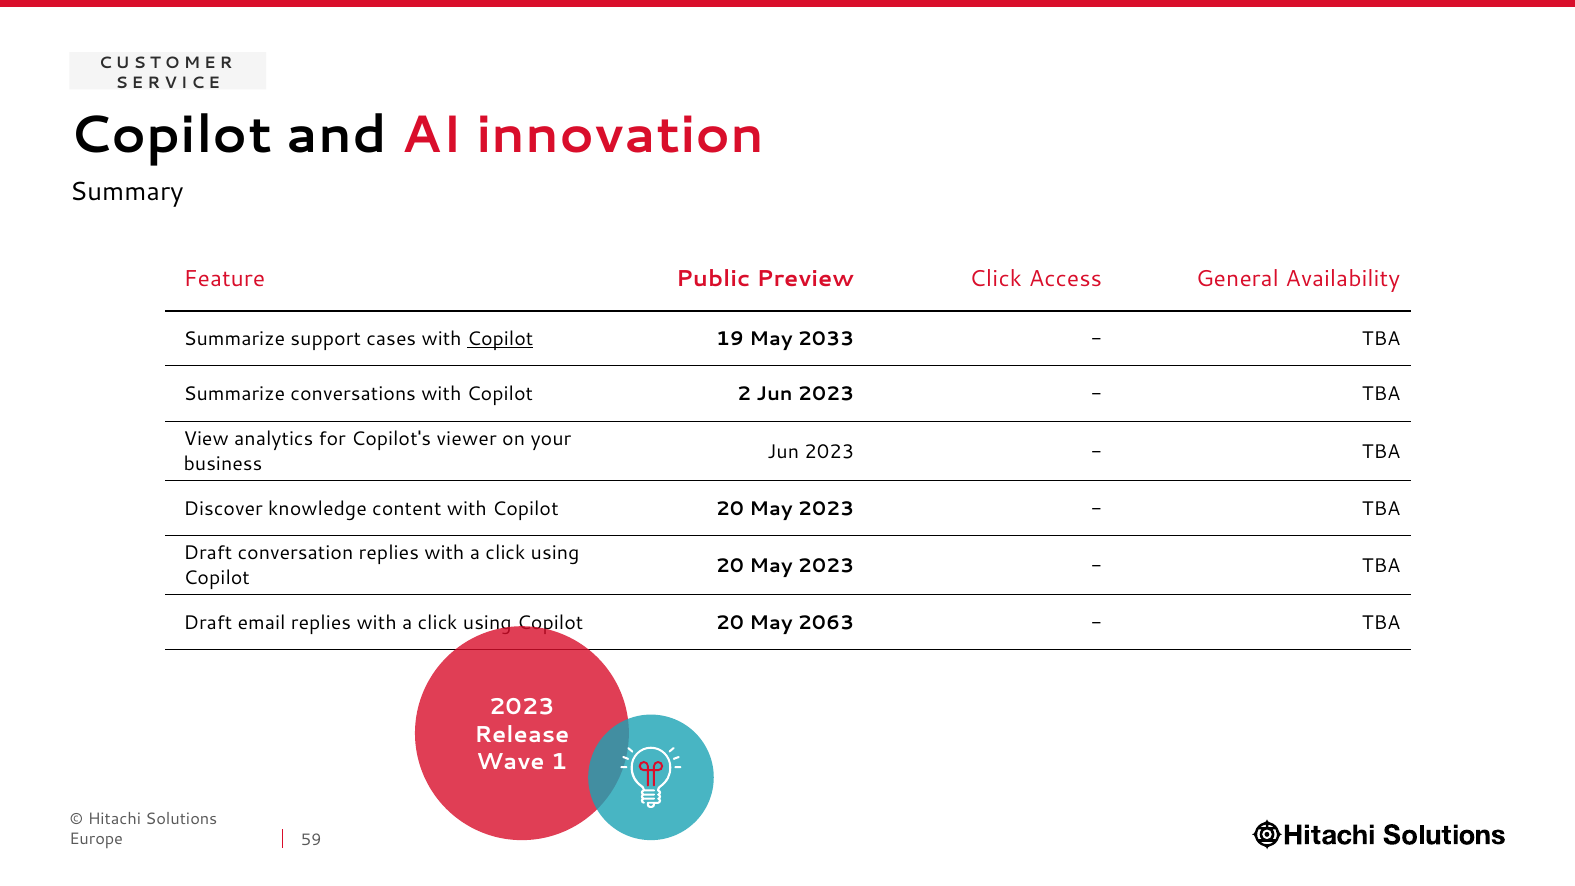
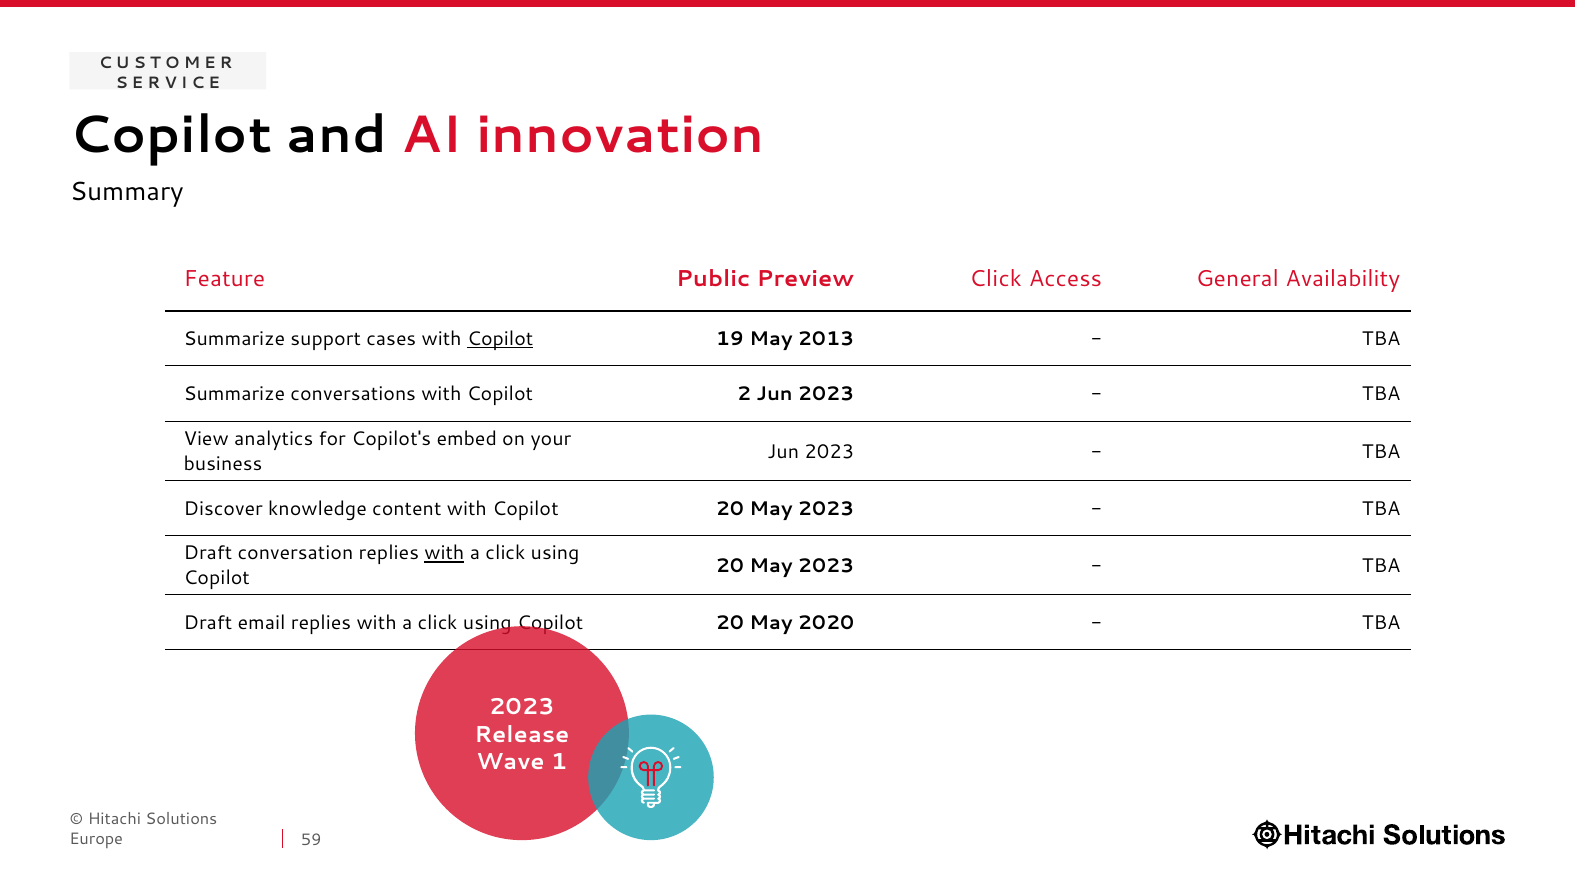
2033: 2033 -> 2013
viewer: viewer -> embed
with at (444, 553) underline: none -> present
2063: 2063 -> 2020
